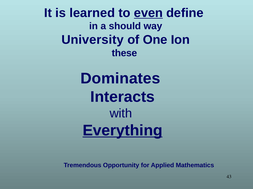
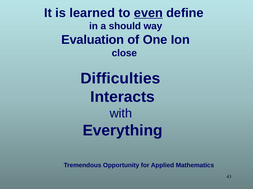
University: University -> Evaluation
these: these -> close
Dominates: Dominates -> Difficulties
Everything underline: present -> none
